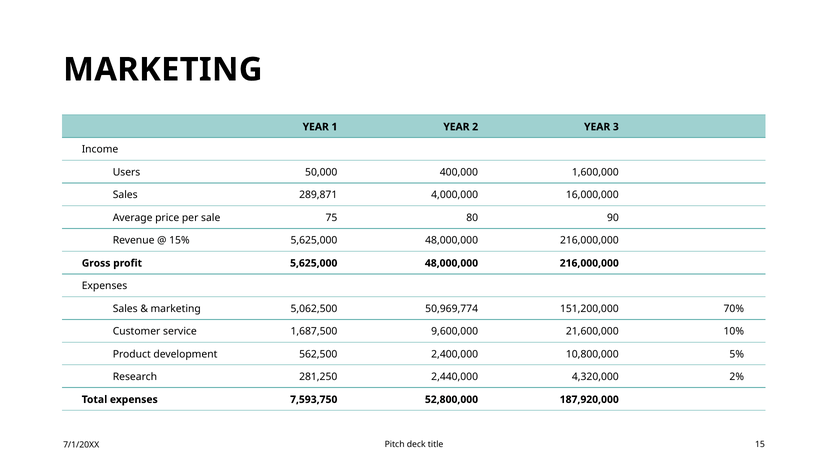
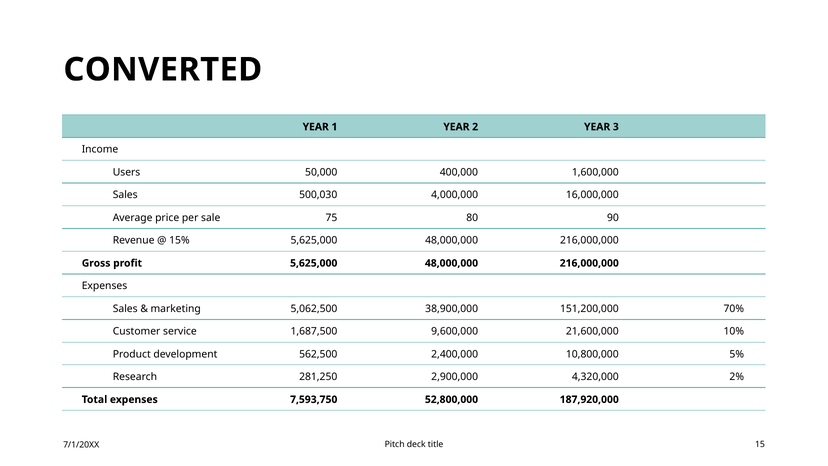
MARKETING at (163, 70): MARKETING -> CONVERTED
289,871: 289,871 -> 500,030
50,969,774: 50,969,774 -> 38,900,000
2,440,000: 2,440,000 -> 2,900,000
